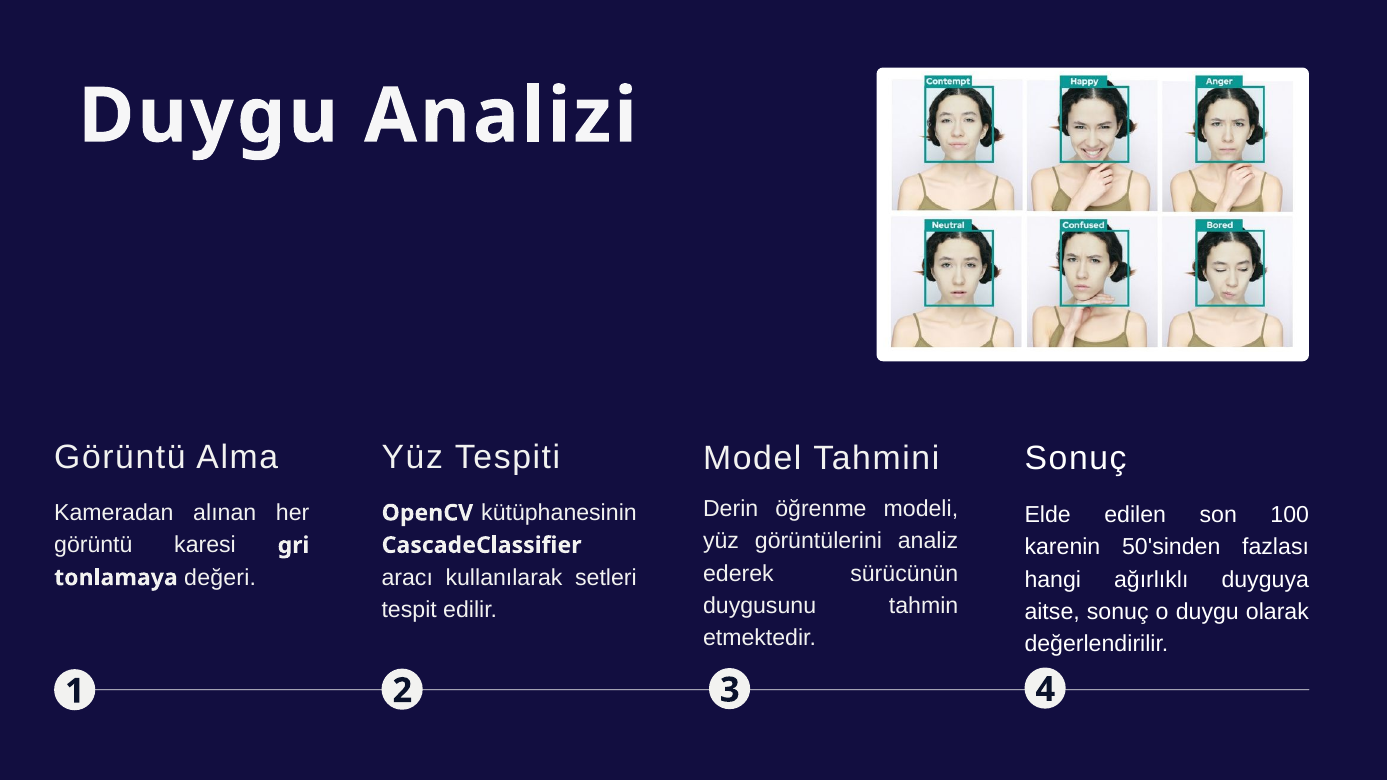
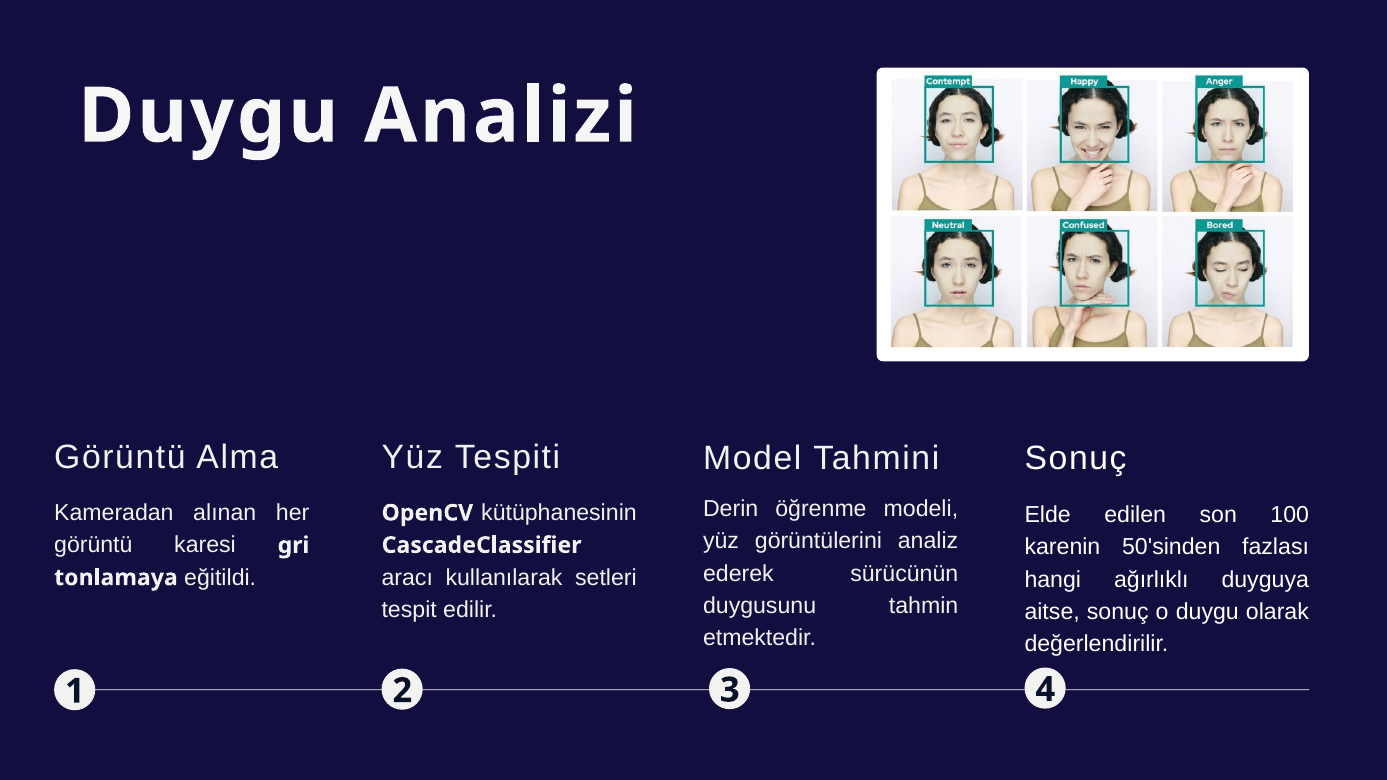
değeri: değeri -> eğitildi
